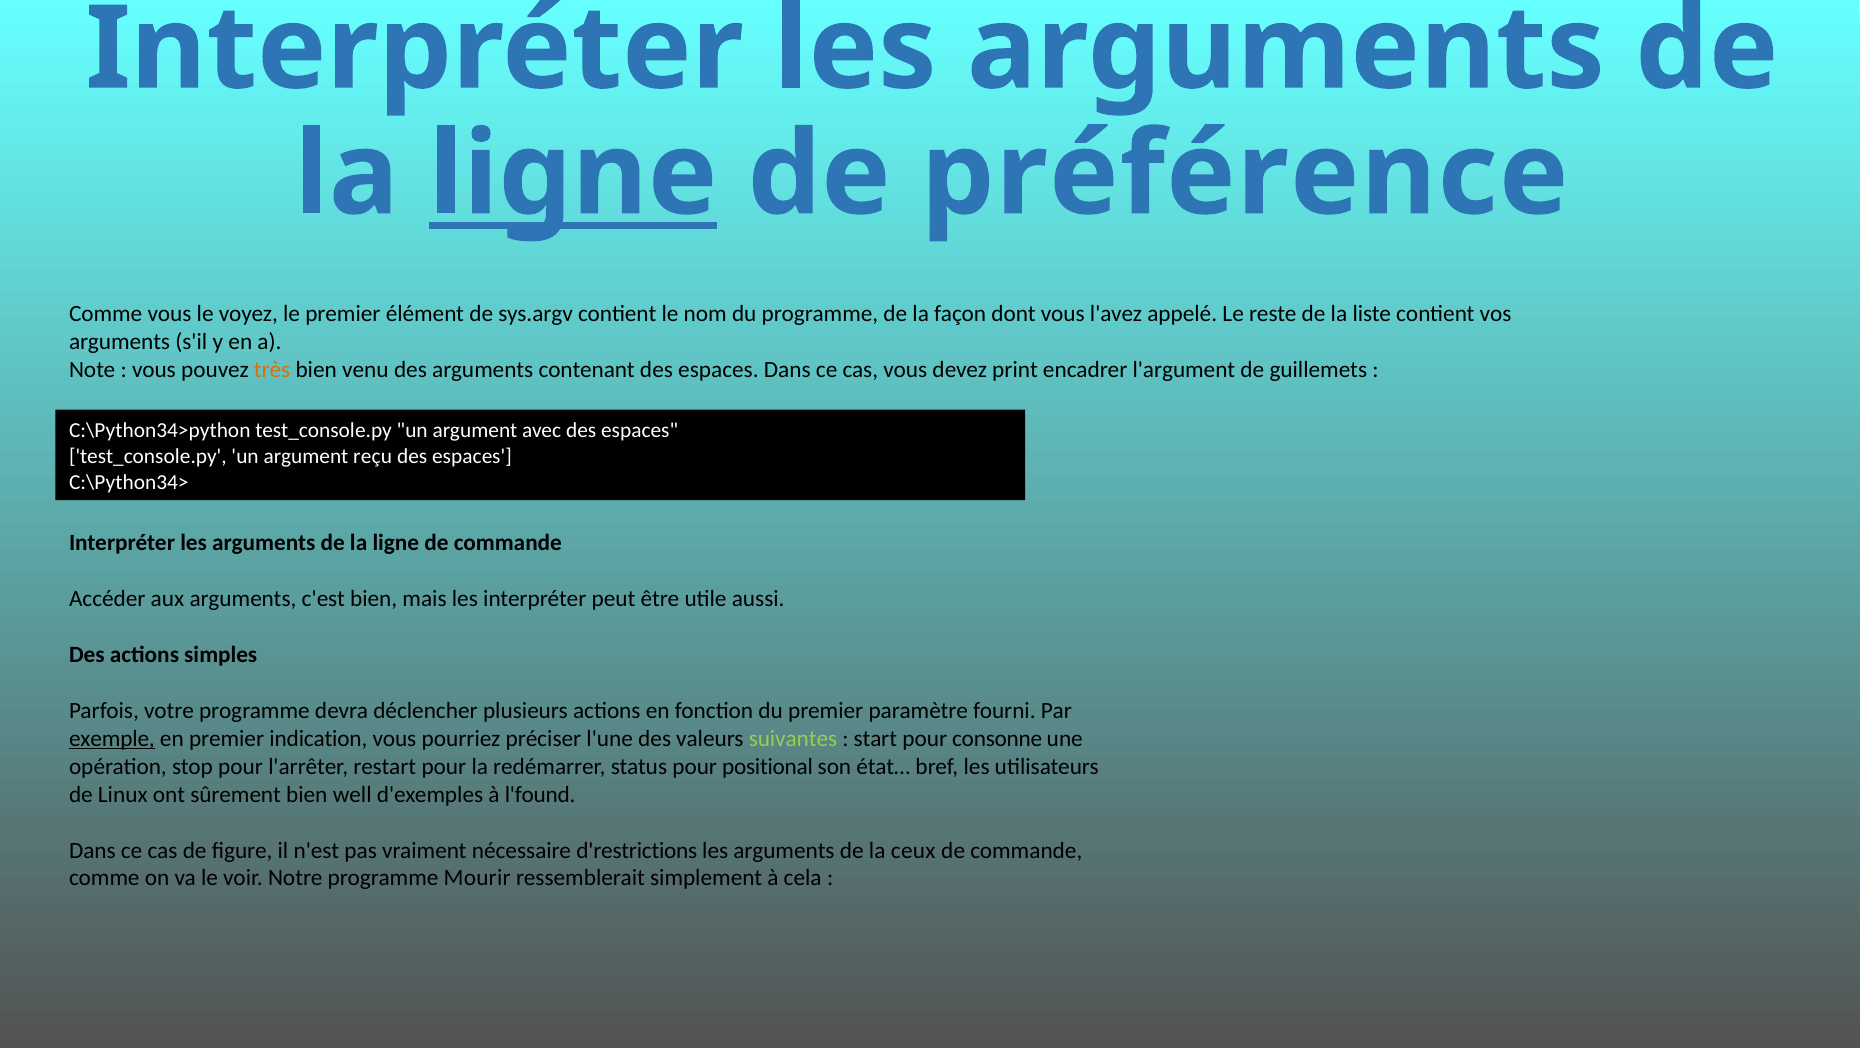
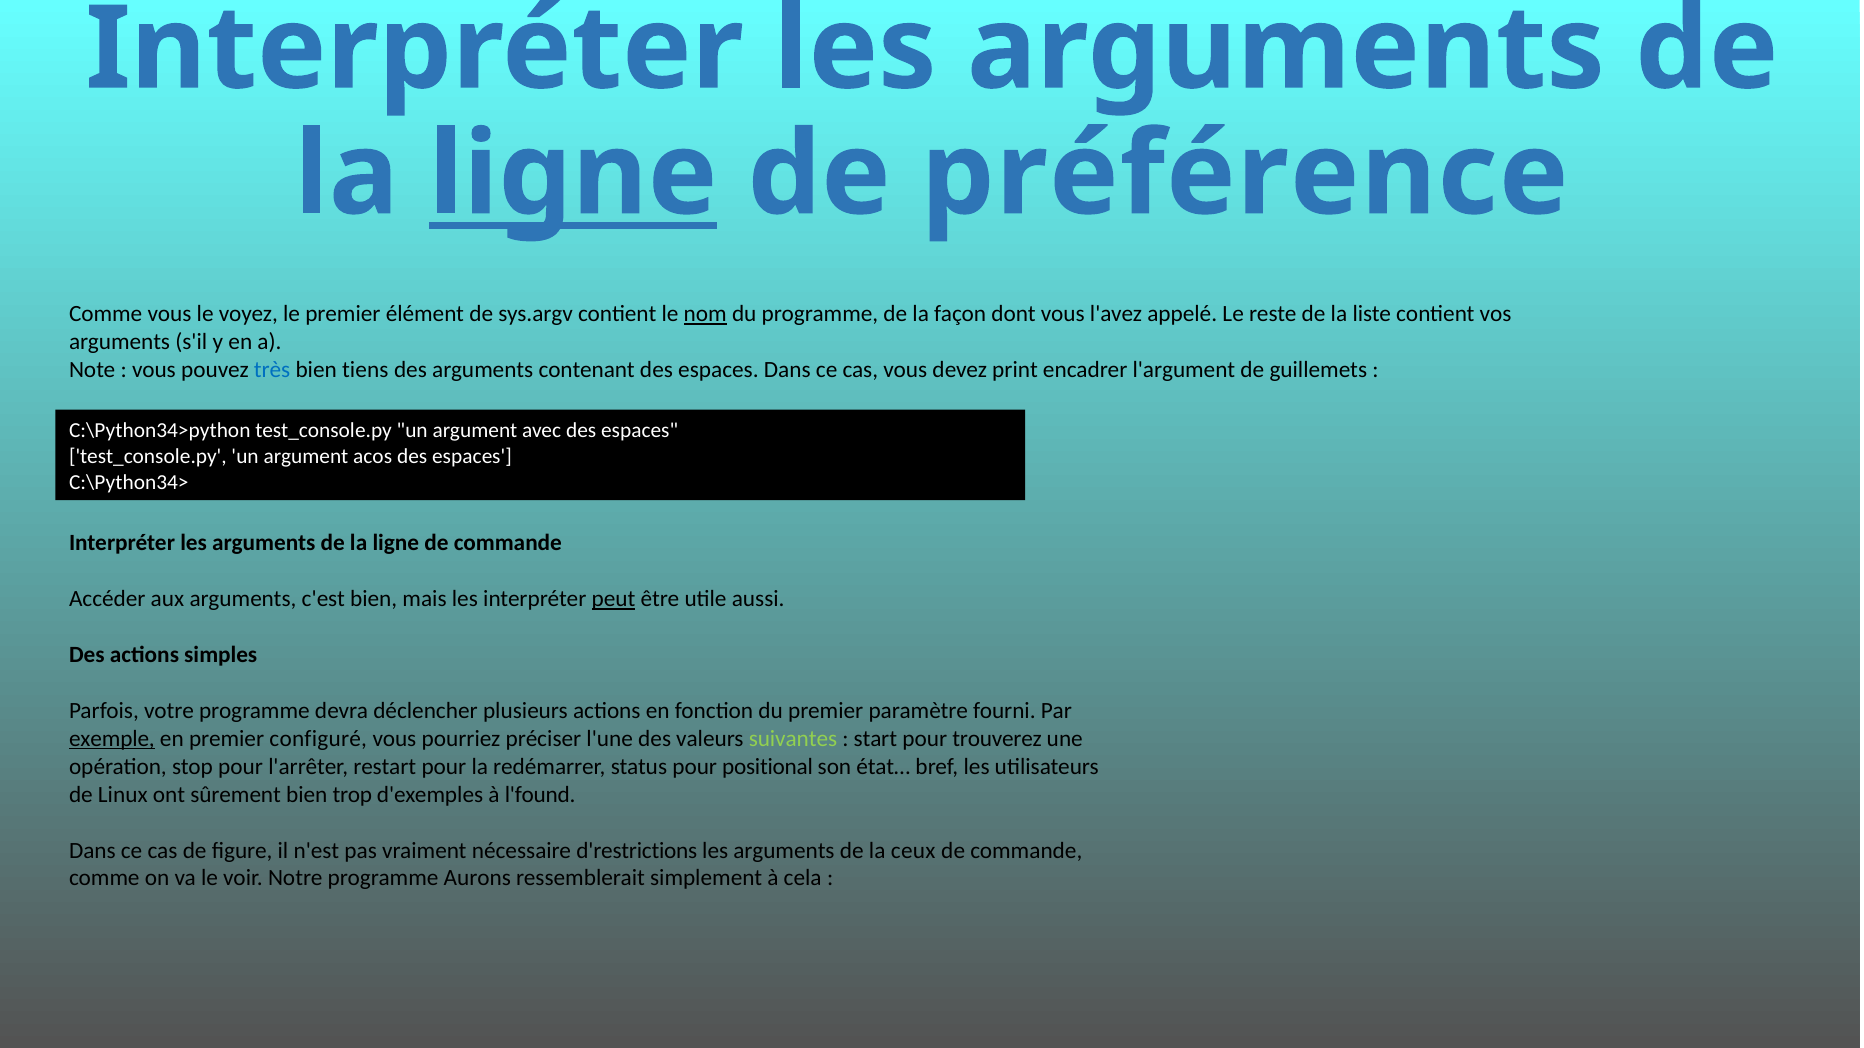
nom underline: none -> present
très colour: orange -> blue
venu: venu -> tiens
reçu: reçu -> acos
peut underline: none -> present
indication: indication -> configuré
consonne: consonne -> trouverez
well: well -> trop
Mourir: Mourir -> Aurons
